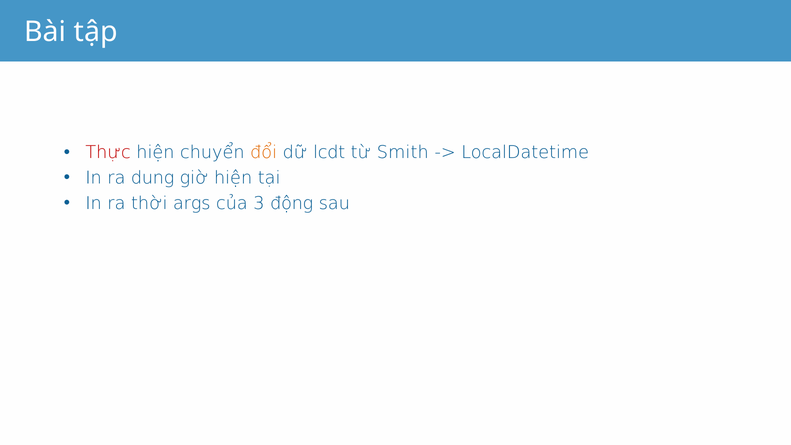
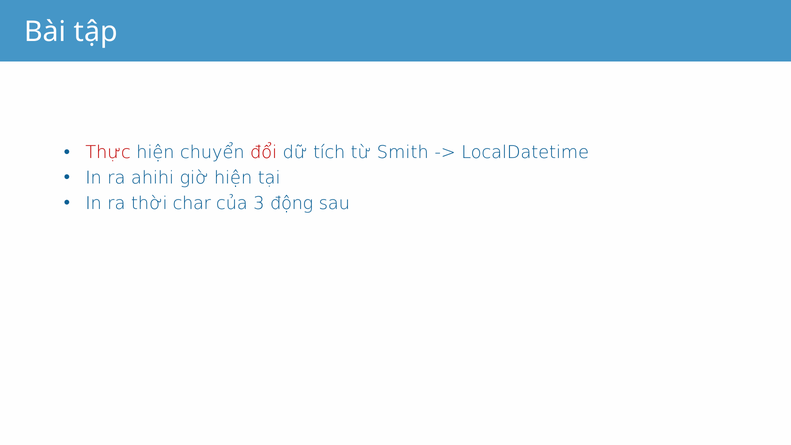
đổi colour: orange -> red
lcdt: lcdt -> tích
dung: dung -> ahihi
args: args -> char
